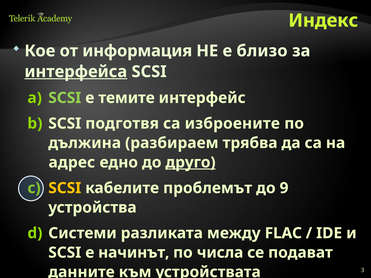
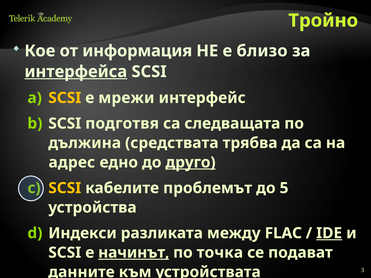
Индекс: Индекс -> Тройно
SCSI at (65, 98) colour: light green -> yellow
темите: темите -> мрежи
изброените: изброените -> следващата
разбираем: разбираем -> средствата
9: 9 -> 5
Системи: Системи -> Индекси
IDE underline: none -> present
начинът underline: none -> present
числа: числа -> точка
